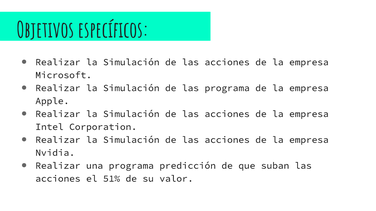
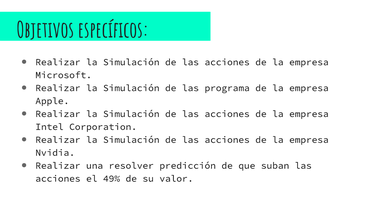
una programa: programa -> resolver
51%: 51% -> 49%
